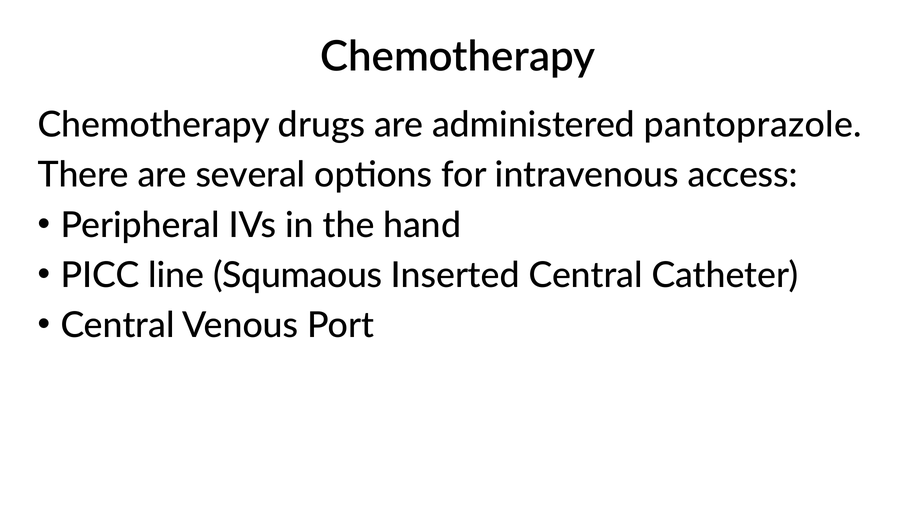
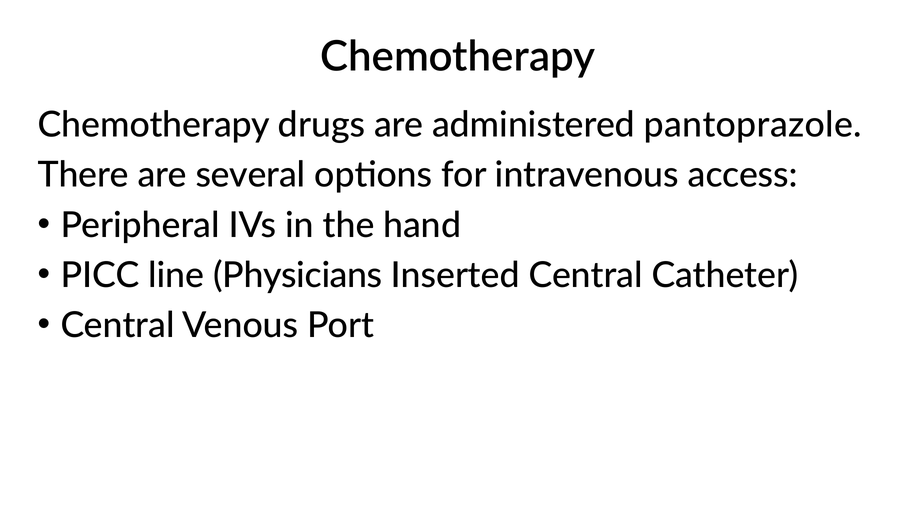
Squmaous: Squmaous -> Physicians
